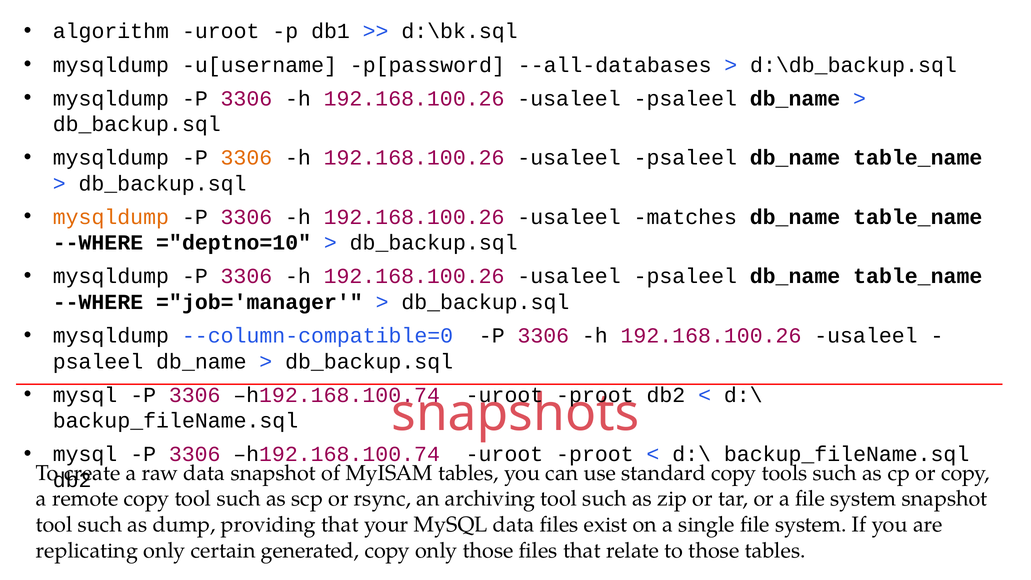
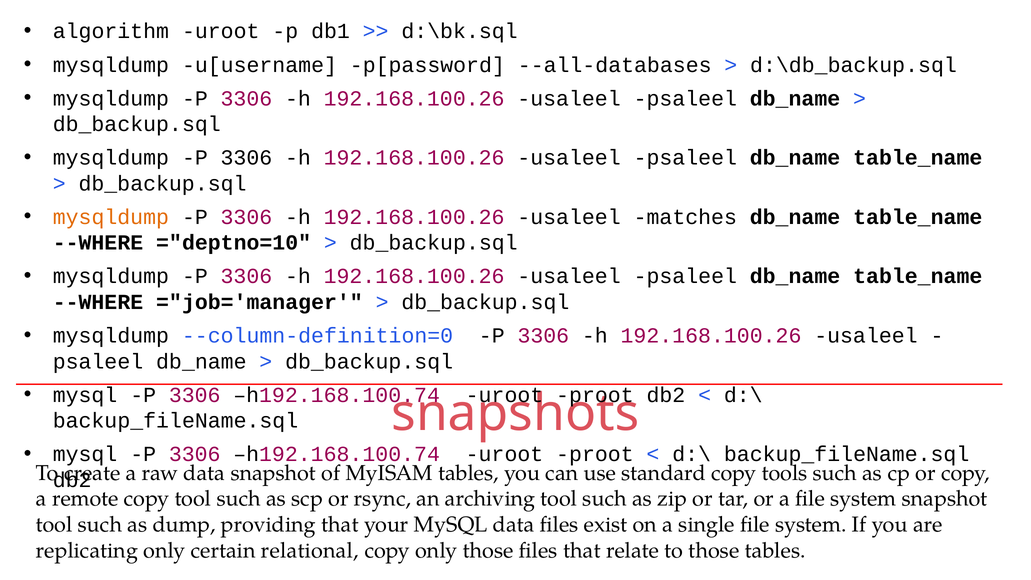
3306 at (246, 158) colour: orange -> black
--column-compatible=0: --column-compatible=0 -> --column-definition=0
generated: generated -> relational
